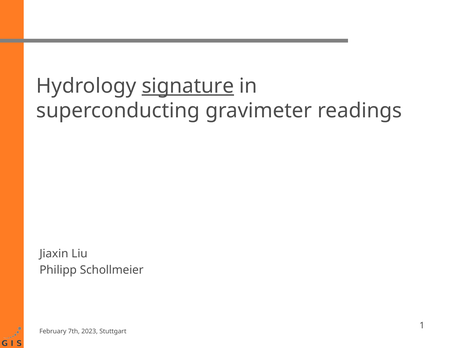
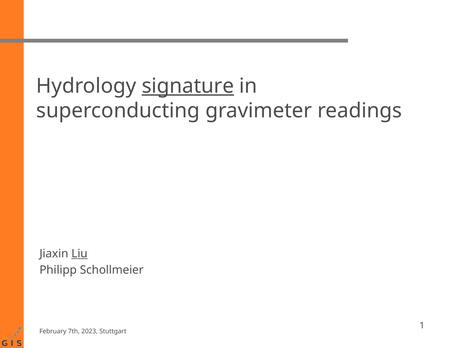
Liu underline: none -> present
